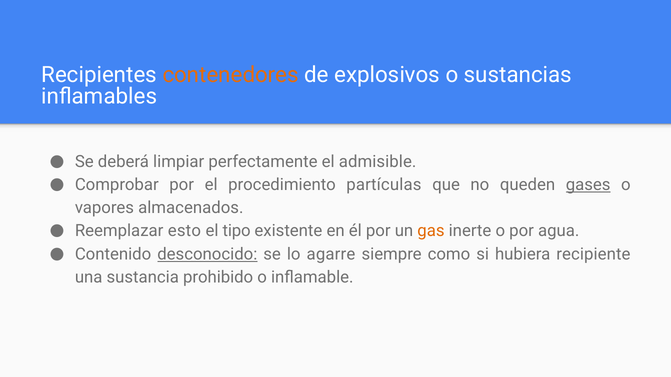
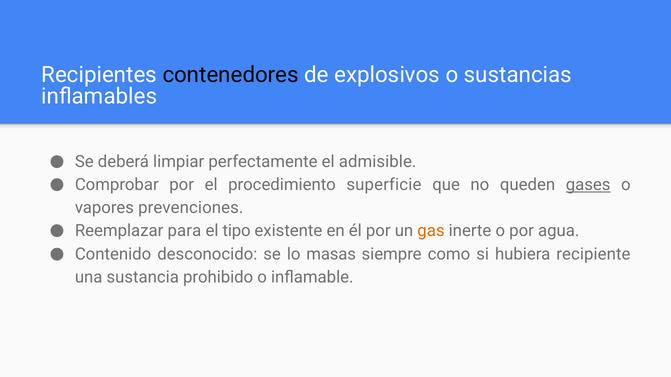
contenedores colour: orange -> black
partículas: partículas -> superficie
almacenados: almacenados -> prevenciones
esto: esto -> para
desconocido underline: present -> none
agarre: agarre -> masas
